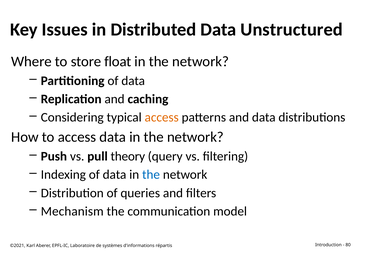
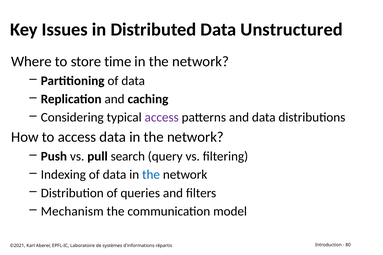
float: float -> time
access at (162, 118) colour: orange -> purple
theory: theory -> search
